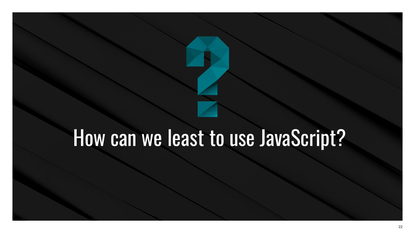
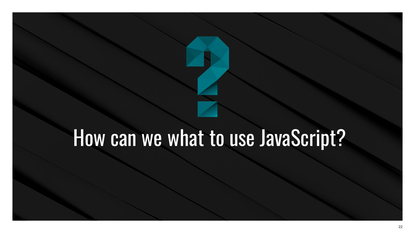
least: least -> what
